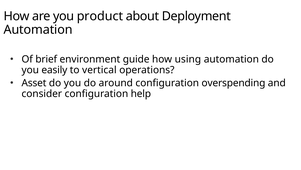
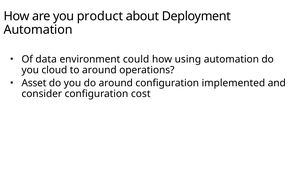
brief: brief -> data
guide: guide -> could
easily: easily -> cloud
to vertical: vertical -> around
overspending: overspending -> implemented
help: help -> cost
